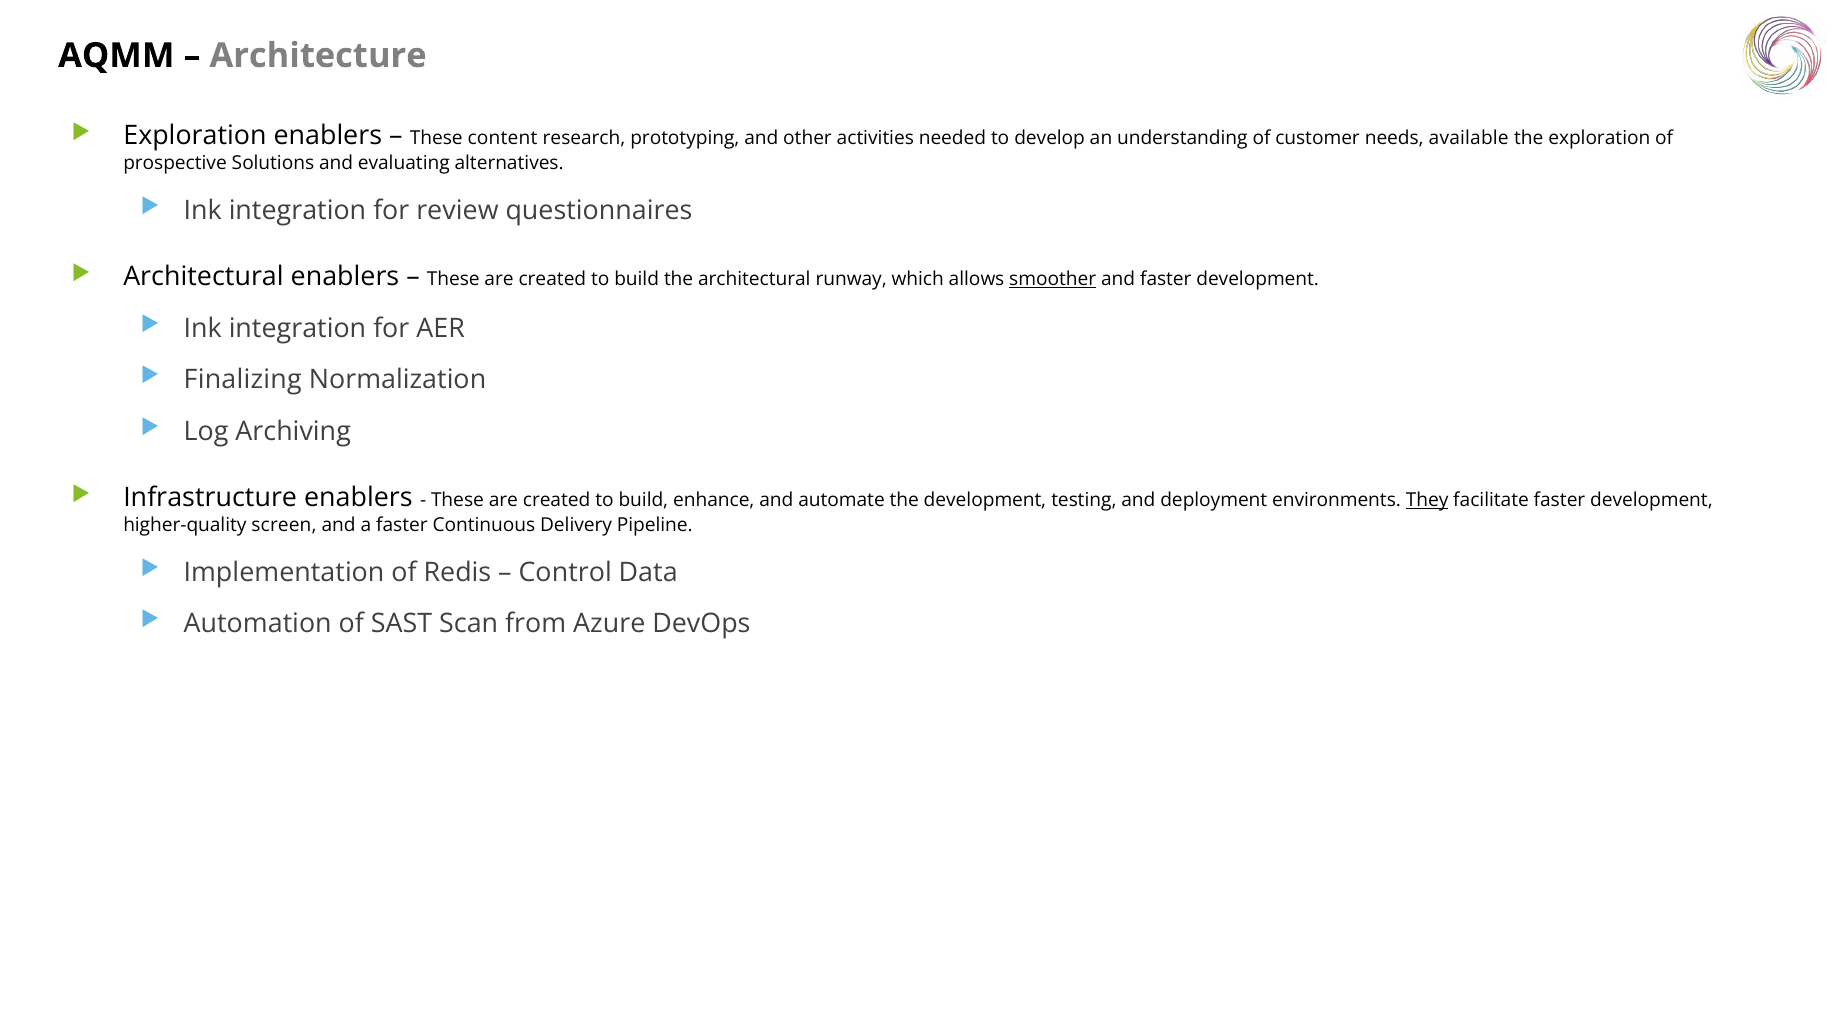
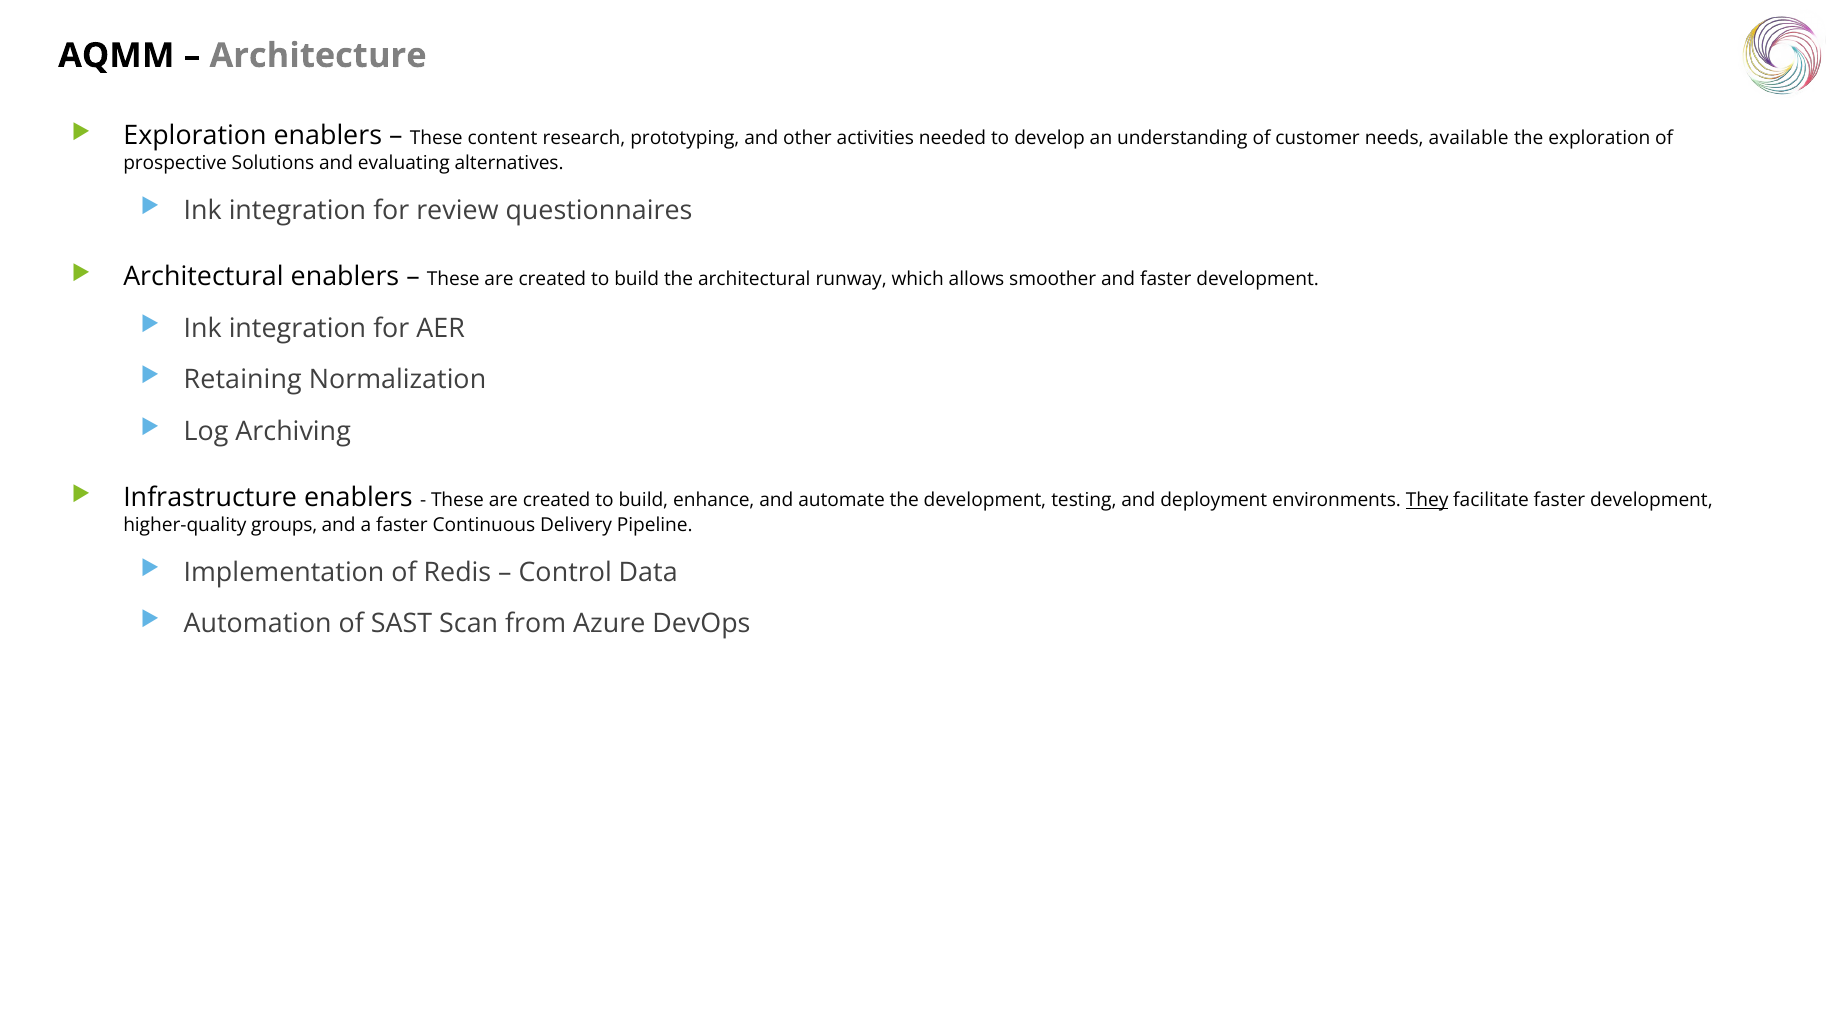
smoother underline: present -> none
Finalizing: Finalizing -> Retaining
screen: screen -> groups
